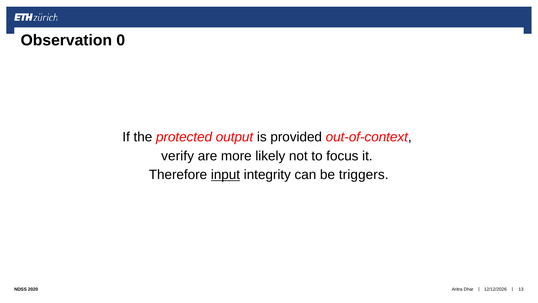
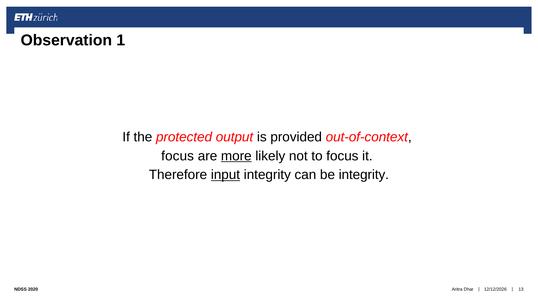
0: 0 -> 1
verify at (178, 156): verify -> focus
more underline: none -> present
be triggers: triggers -> integrity
